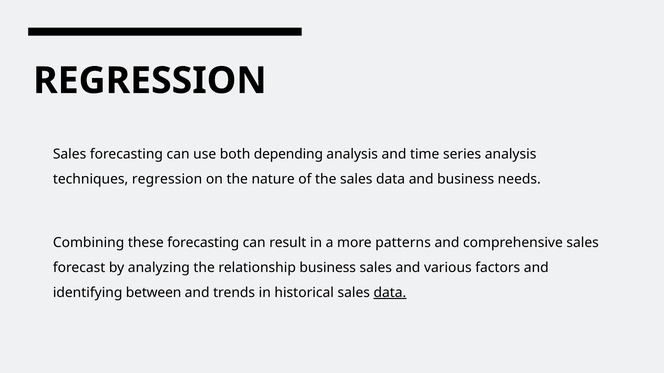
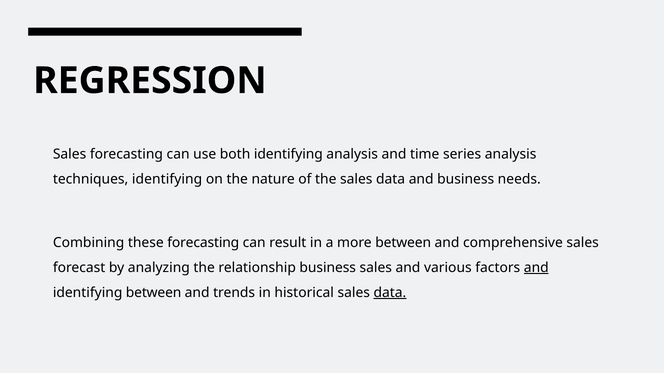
both depending: depending -> identifying
techniques regression: regression -> identifying
more patterns: patterns -> between
and at (536, 268) underline: none -> present
